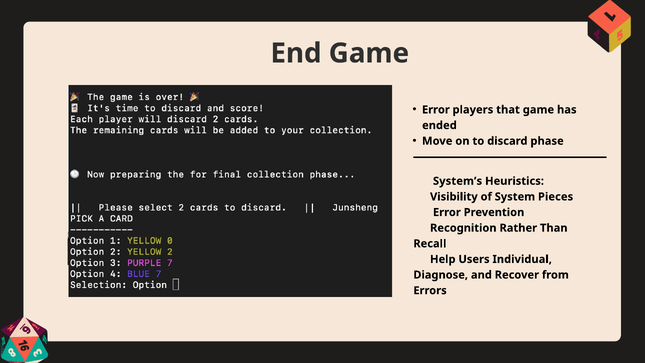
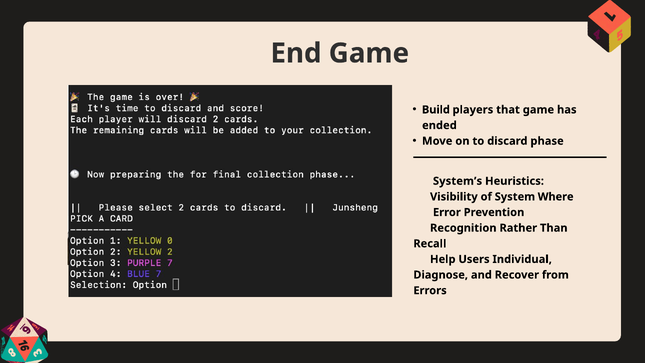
Error at (436, 110): Error -> Build
Pieces: Pieces -> Where
